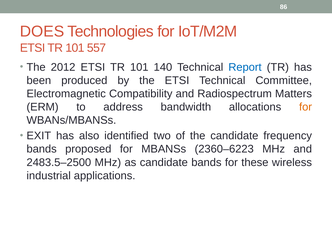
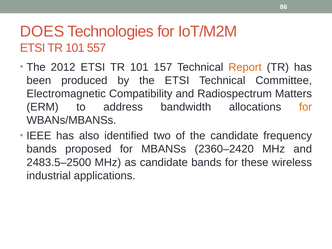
140: 140 -> 157
Report colour: blue -> orange
EXIT: EXIT -> IEEE
2360–6223: 2360–6223 -> 2360–2420
